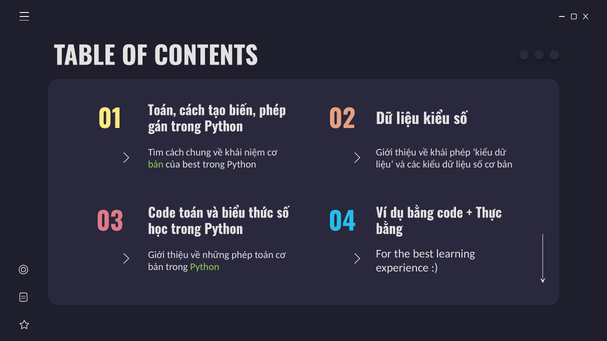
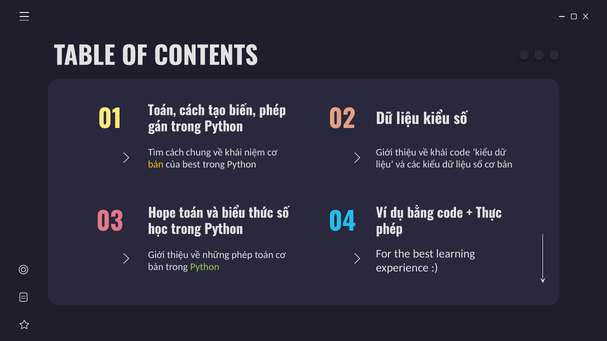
khái phép: phép -> code
bản at (156, 165) colour: light green -> yellow
Code at (162, 214): Code -> Hope
bằng at (389, 230): bằng -> phép
